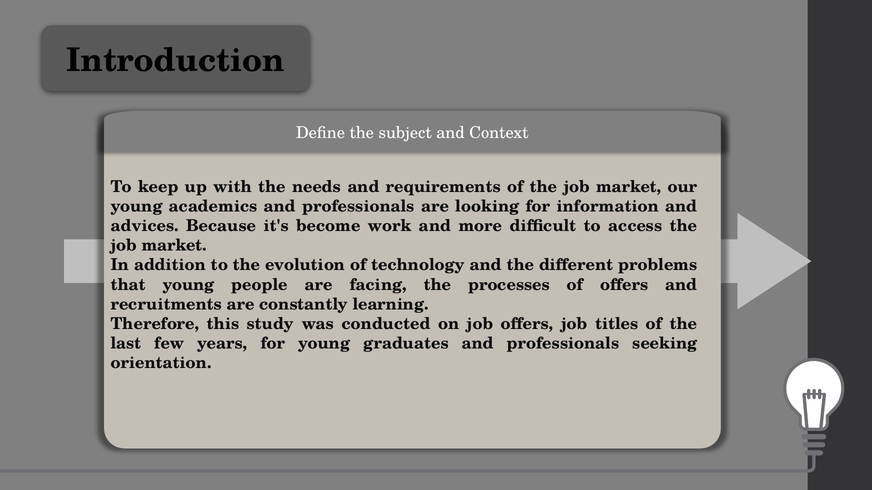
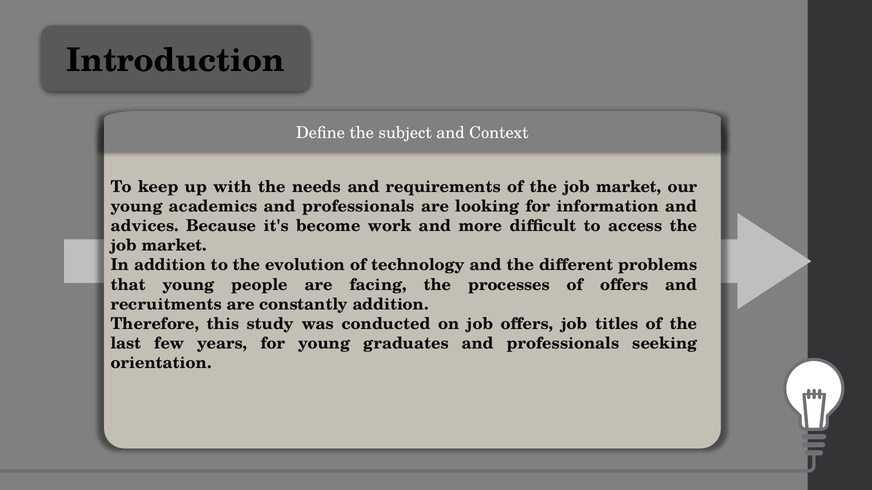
constantly learning: learning -> addition
